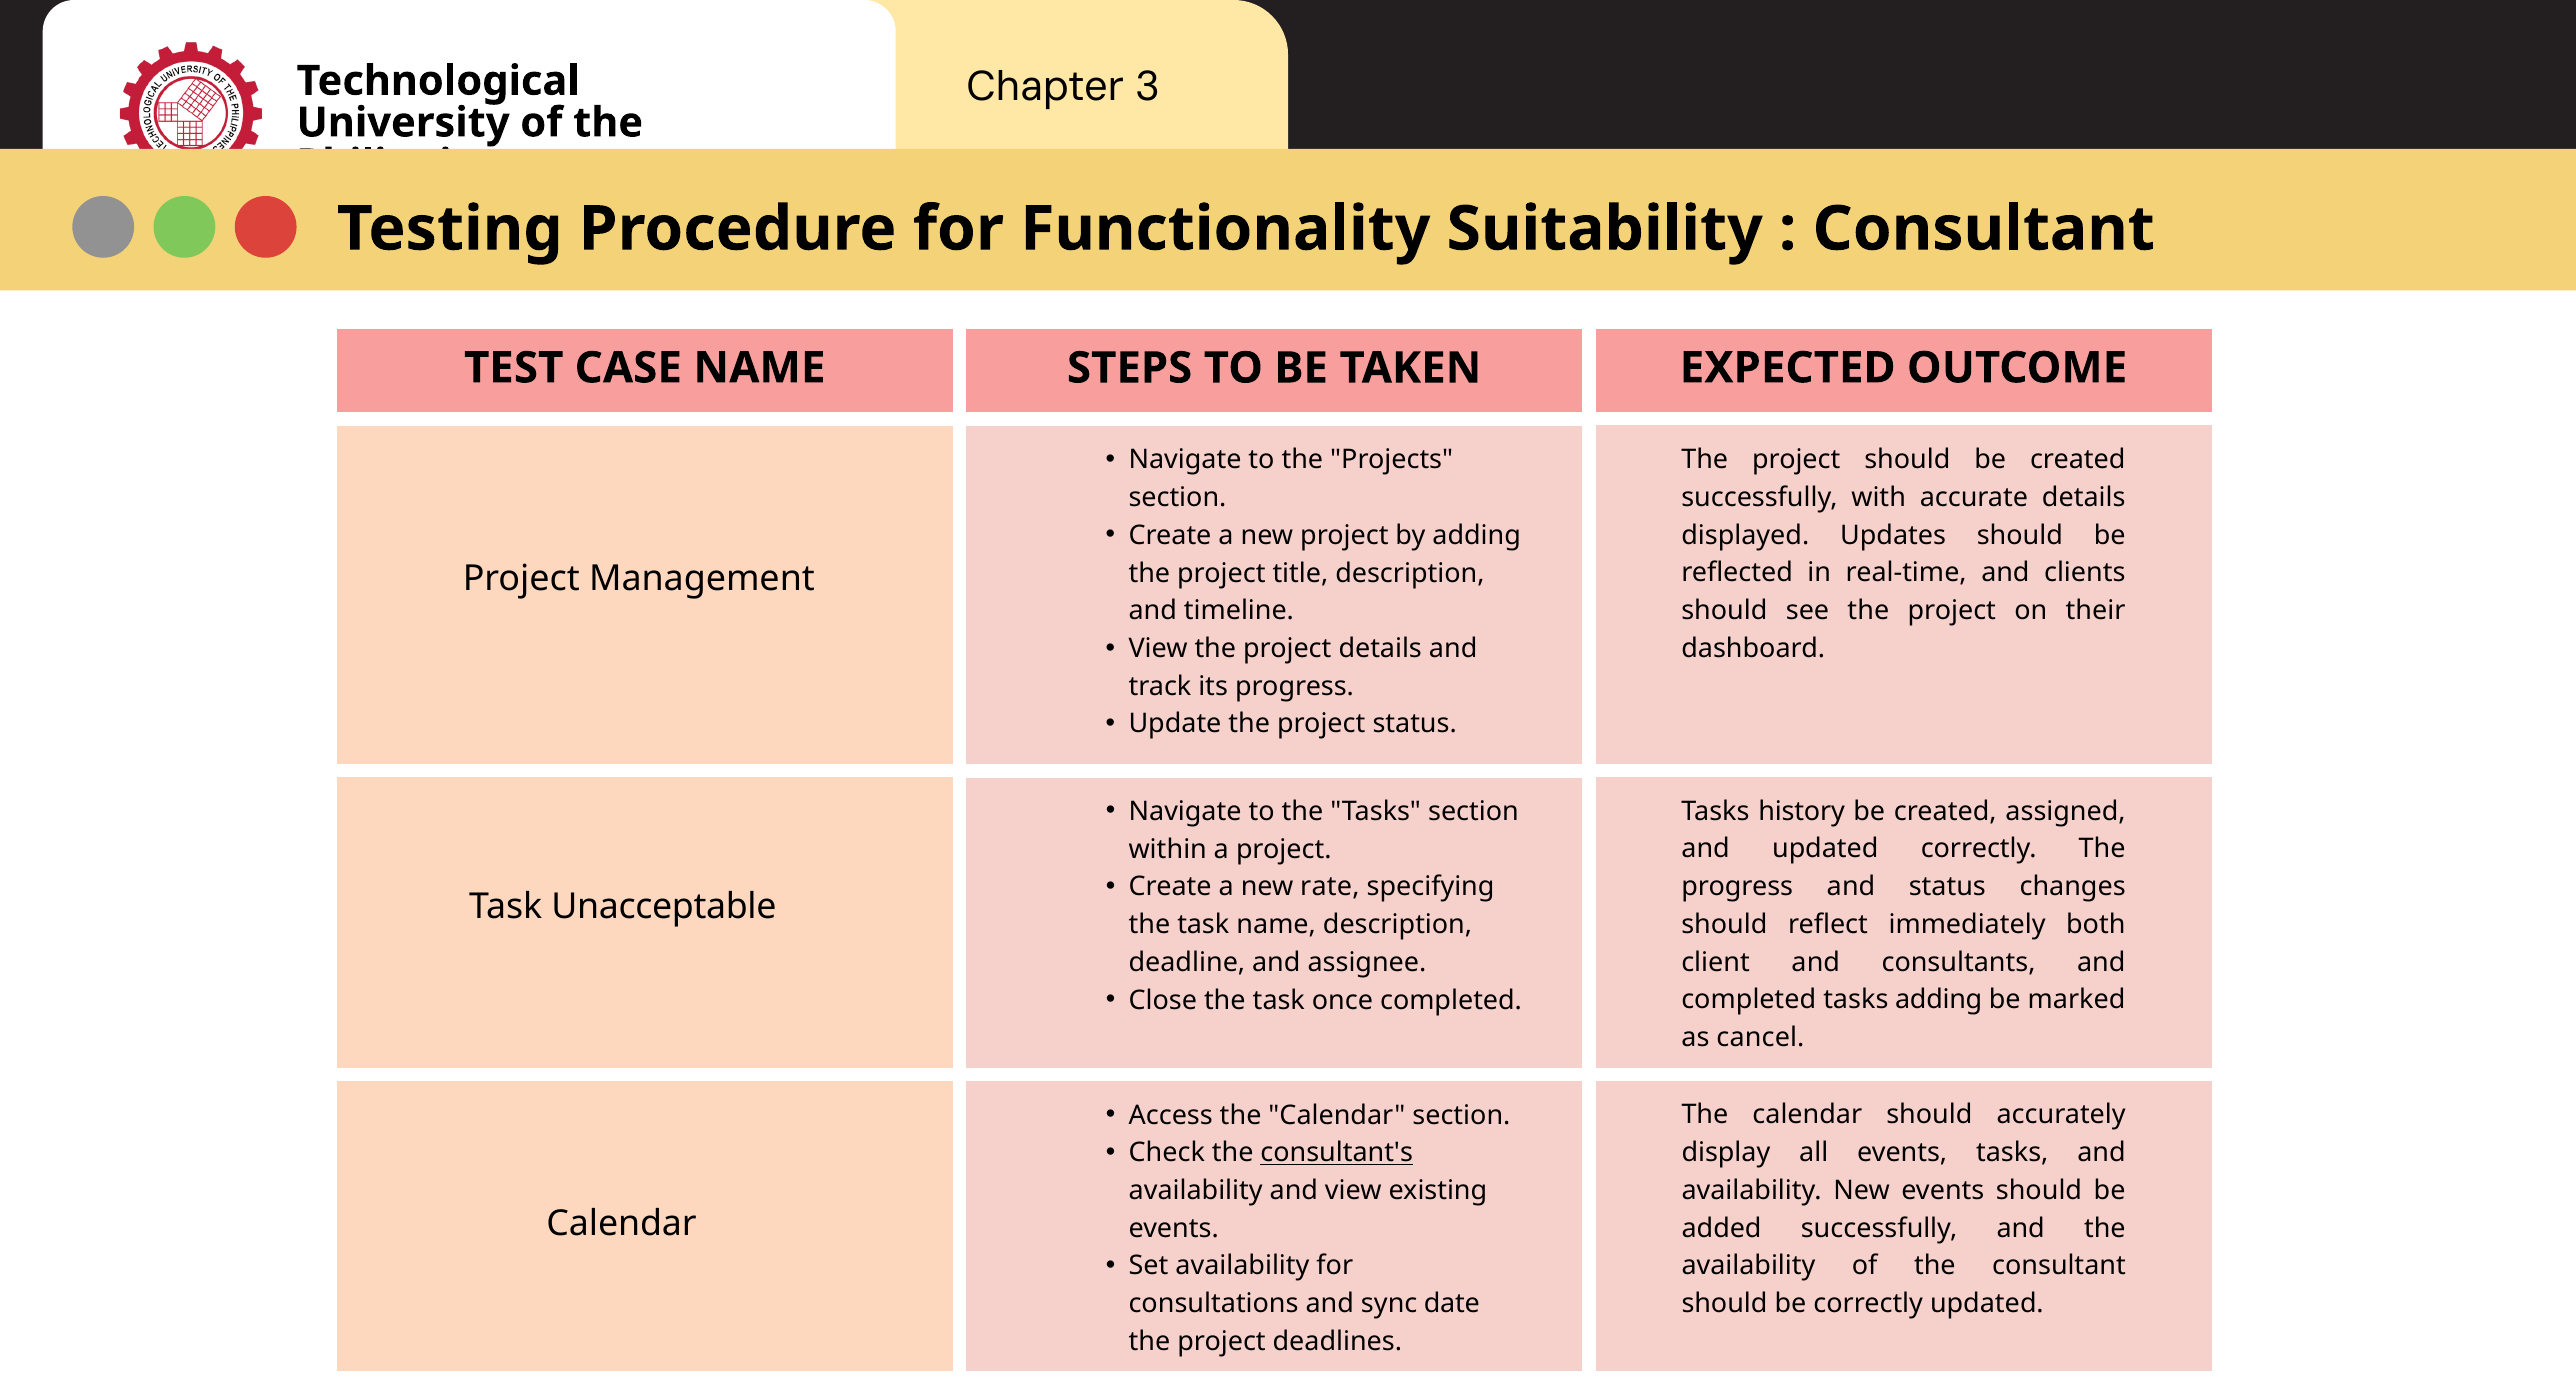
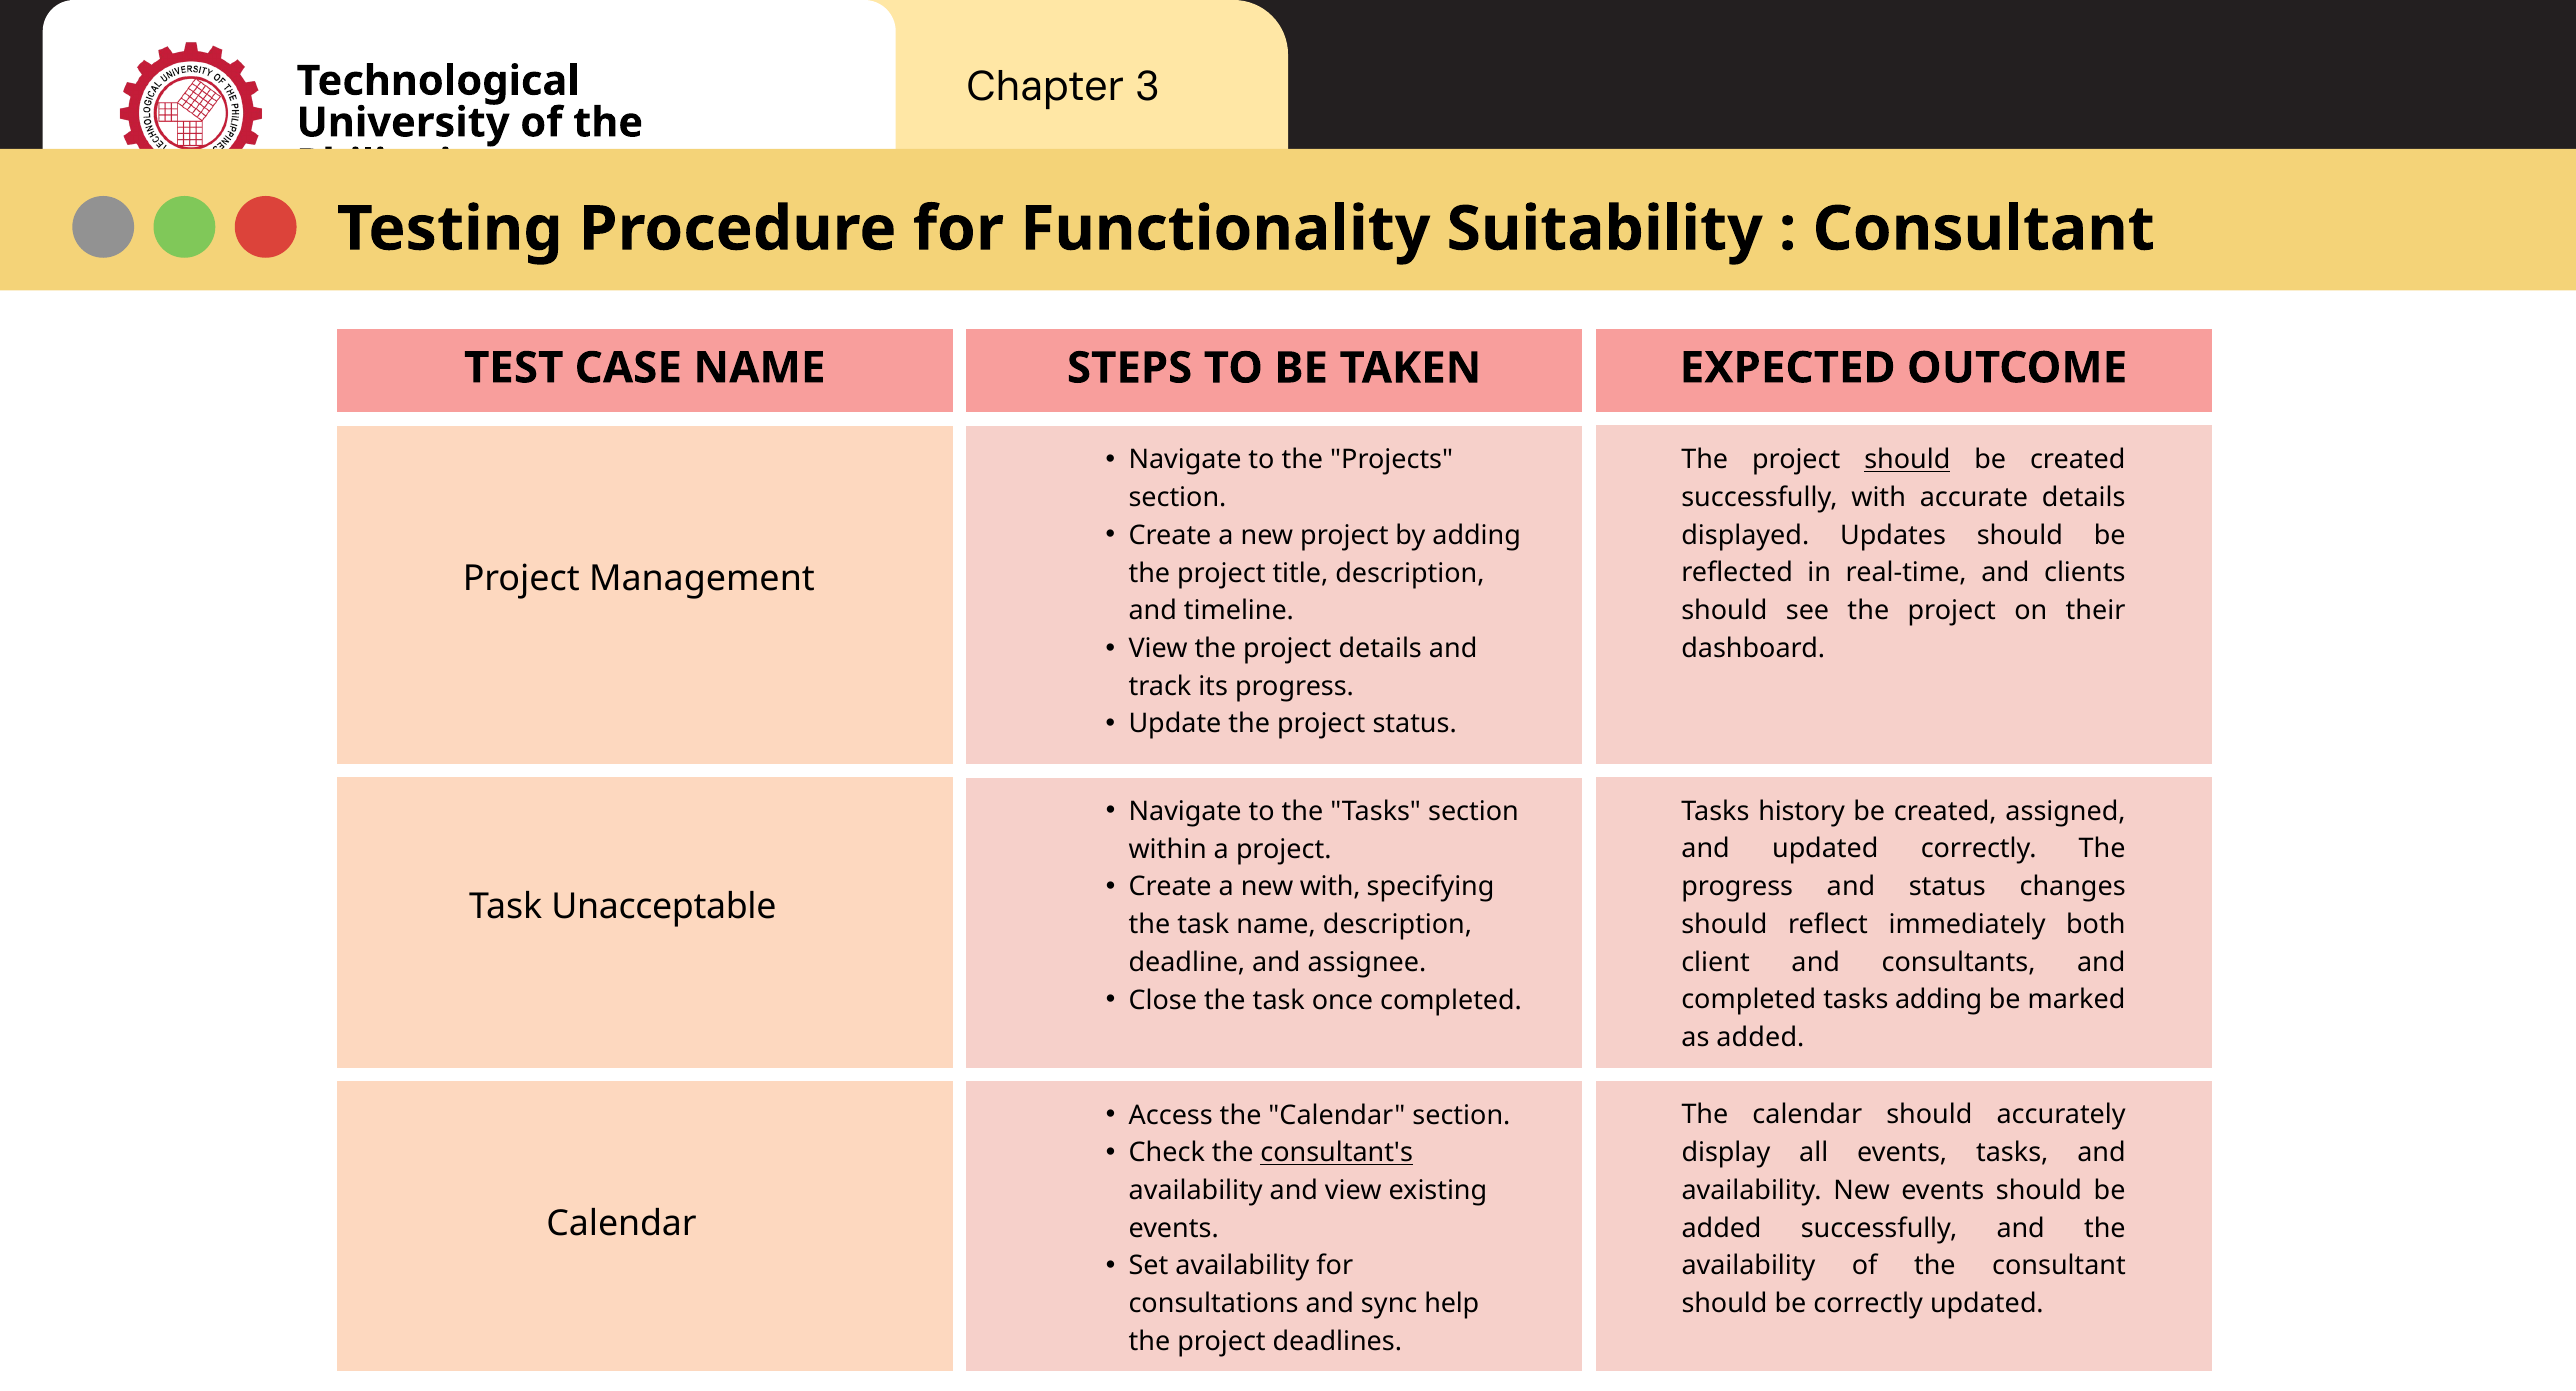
should at (1907, 460) underline: none -> present
new rate: rate -> with
as cancel: cancel -> added
date: date -> help
